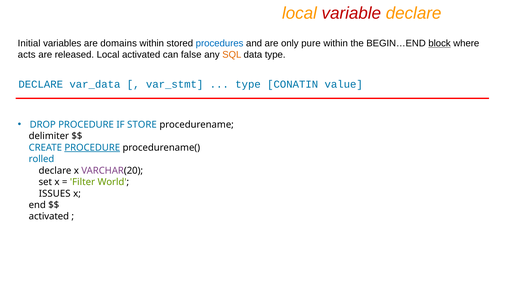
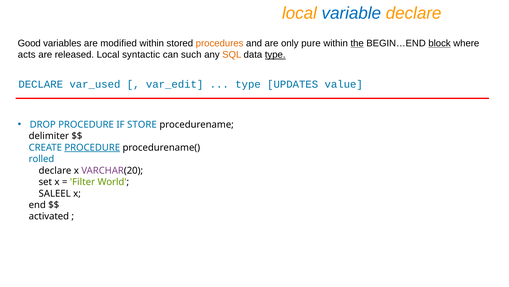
variable colour: red -> blue
Initial: Initial -> Good
domains: domains -> modified
procedures colour: blue -> orange
the underline: none -> present
Local activated: activated -> syntactic
false: false -> such
type at (275, 55) underline: none -> present
var_data: var_data -> var_used
var_stmt: var_stmt -> var_edit
CONATIN: CONATIN -> UPDATES
ISSUES: ISSUES -> SALEEL
